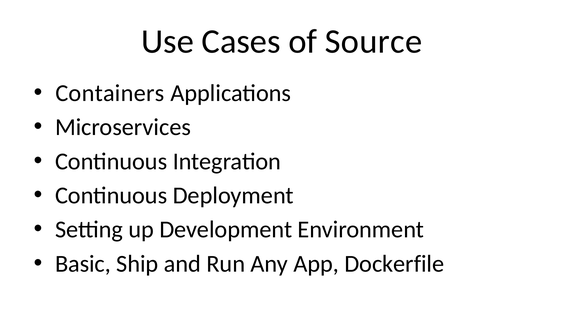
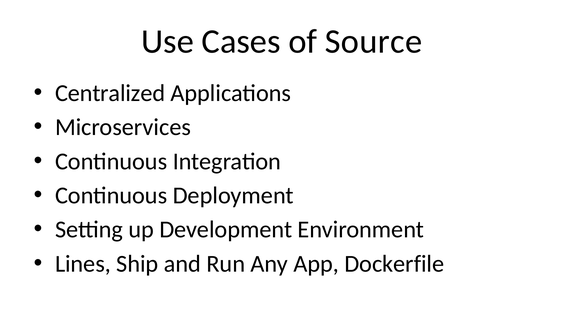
Containers: Containers -> Centralized
Basic: Basic -> Lines
